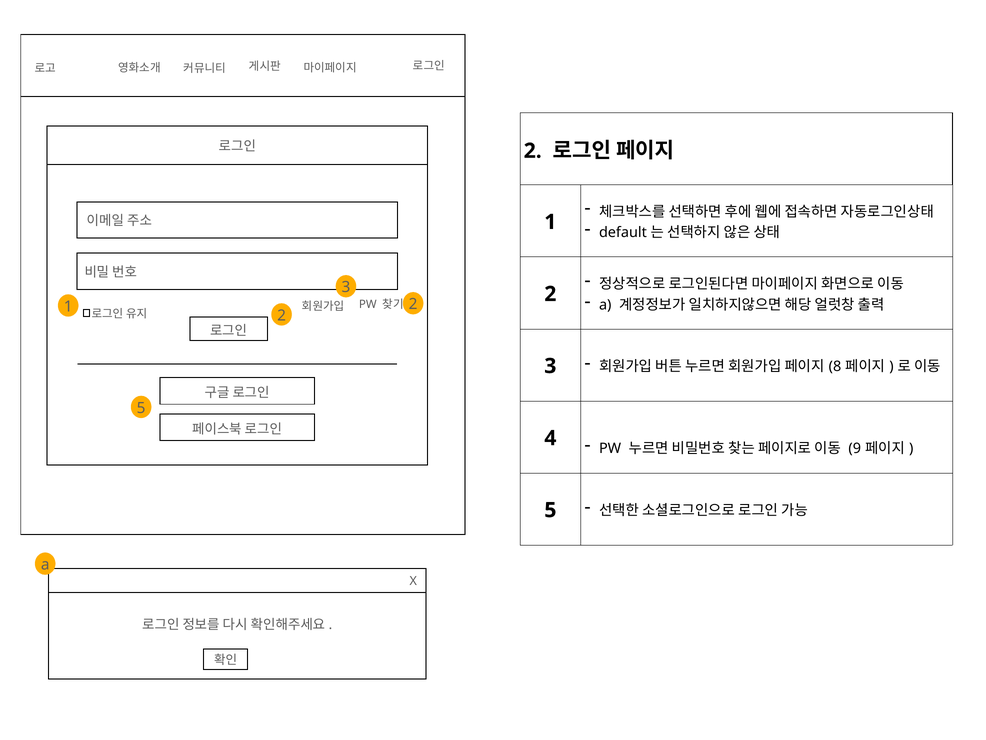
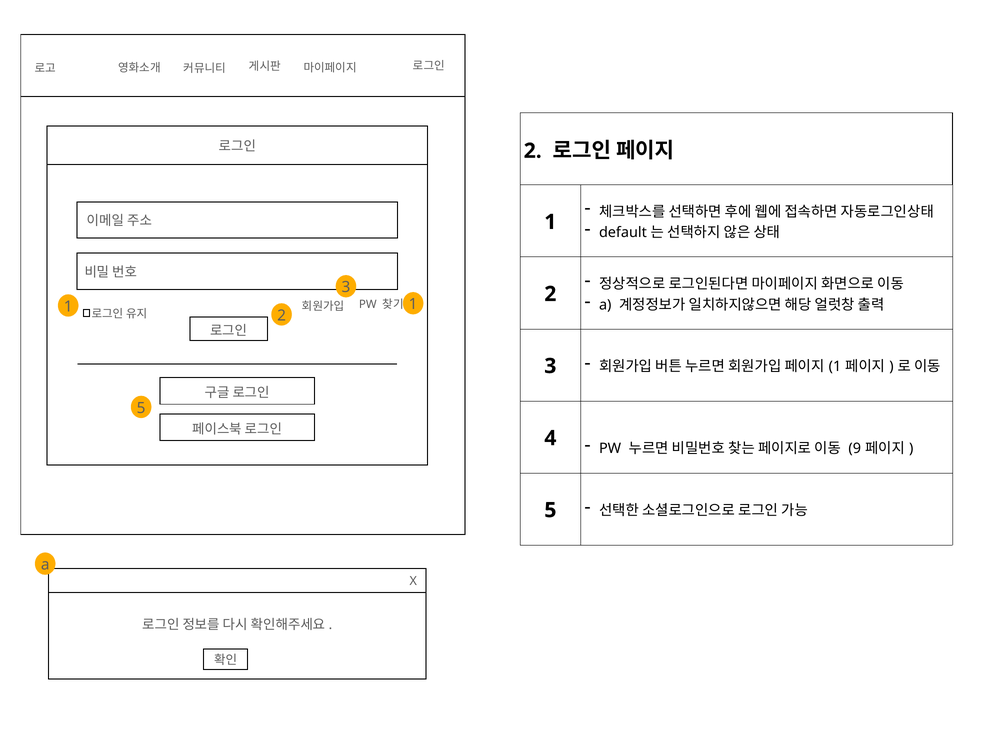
2 at (413, 304): 2 -> 1
8 at (835, 366): 8 -> 1
